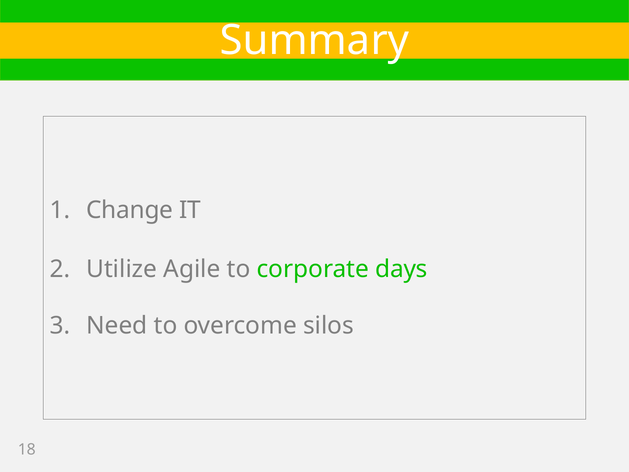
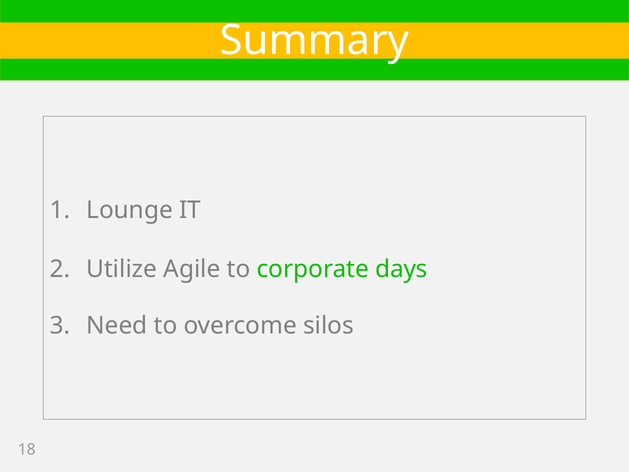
Change: Change -> Lounge
